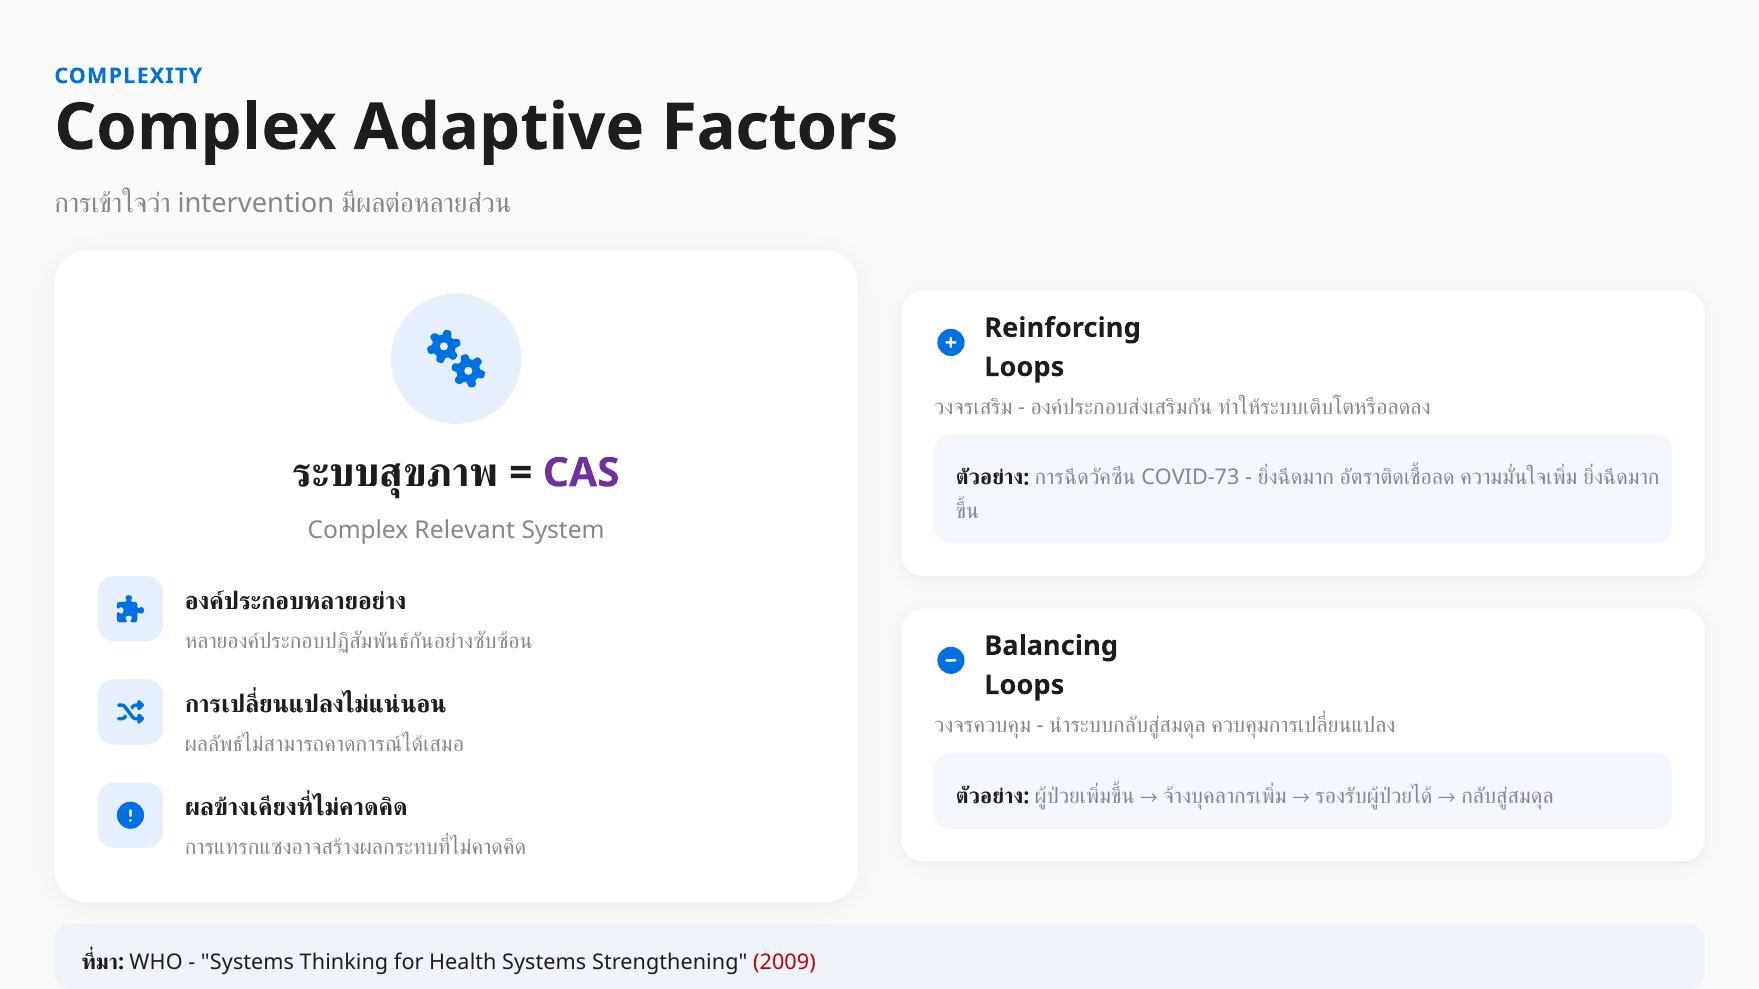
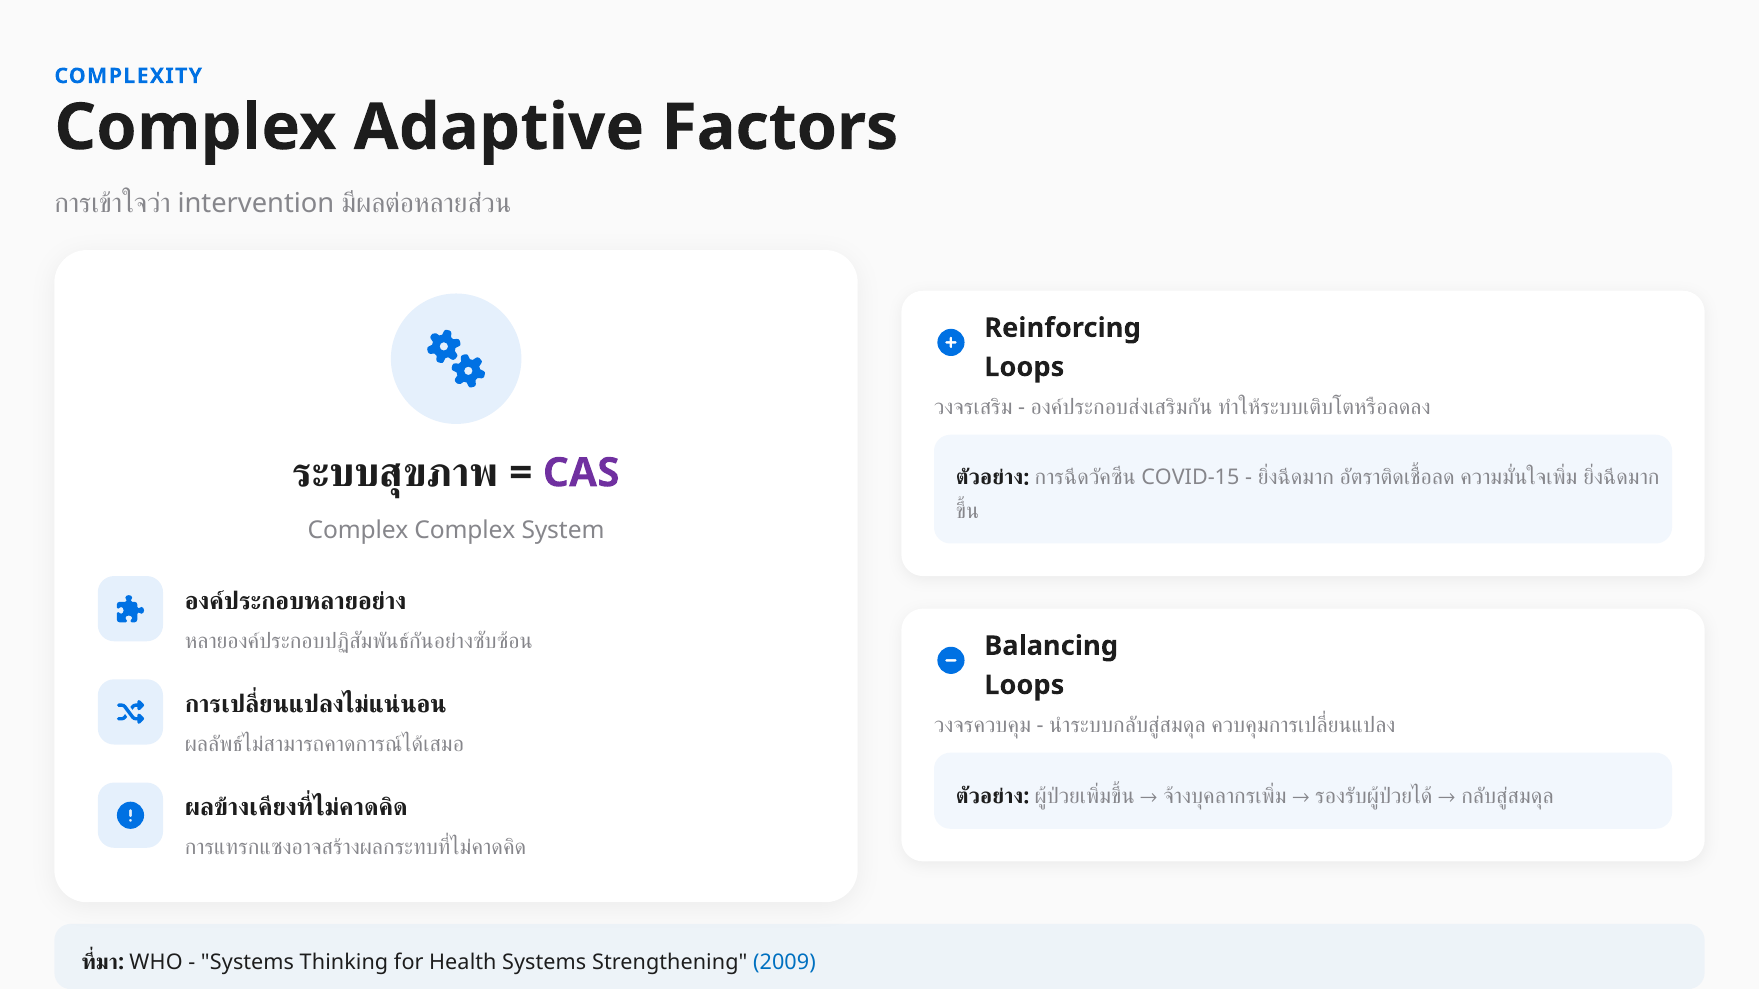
COVID-73: COVID-73 -> COVID-15
Complex Relevant: Relevant -> Complex
2009 colour: red -> blue
